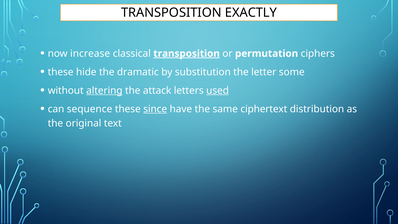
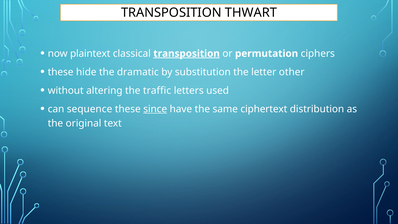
EXACTLY: EXACTLY -> THWART
increase: increase -> plaintext
some: some -> other
altering underline: present -> none
attack: attack -> traffic
used underline: present -> none
